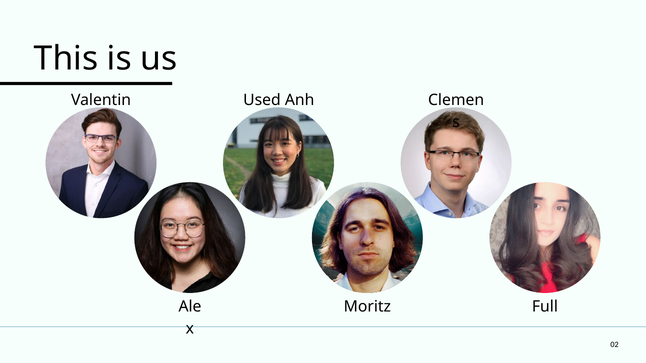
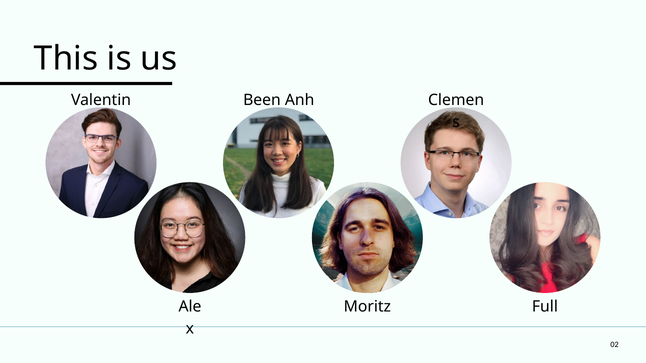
Used: Used -> Been
